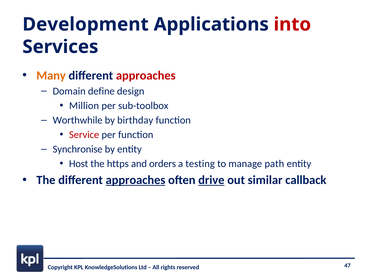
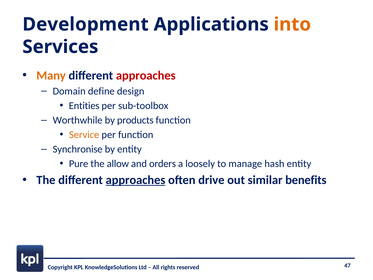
into colour: red -> orange
Million: Million -> Entities
birthday: birthday -> products
Service colour: red -> orange
Host: Host -> Pure
https: https -> allow
testing: testing -> loosely
path: path -> hash
drive underline: present -> none
callback: callback -> benefits
